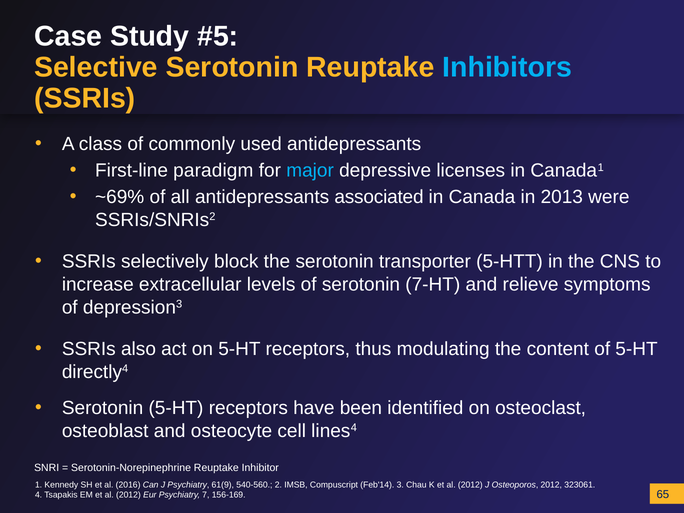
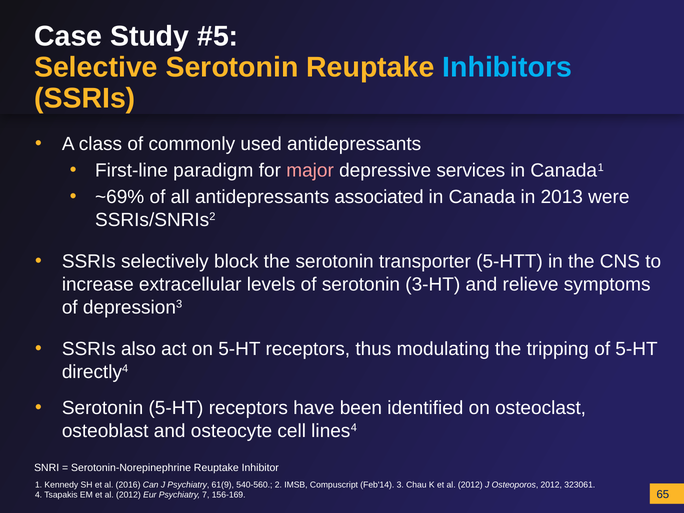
major colour: light blue -> pink
licenses: licenses -> services
7-HT: 7-HT -> 3-HT
content: content -> tripping
